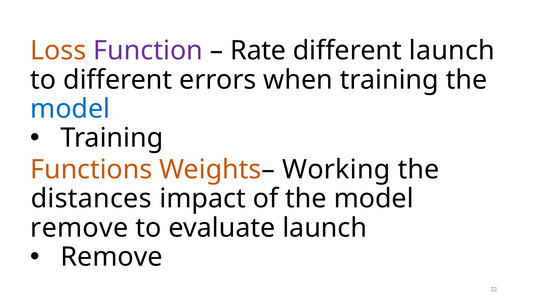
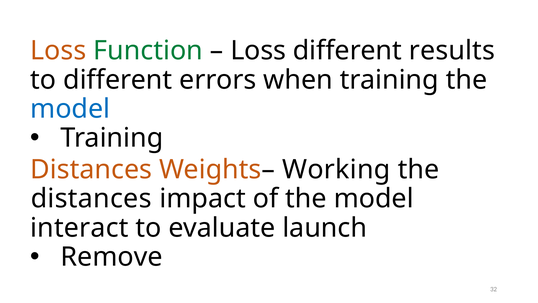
Function colour: purple -> green
Rate at (258, 51): Rate -> Loss
different launch: launch -> results
Functions at (91, 169): Functions -> Distances
remove at (79, 228): remove -> interact
